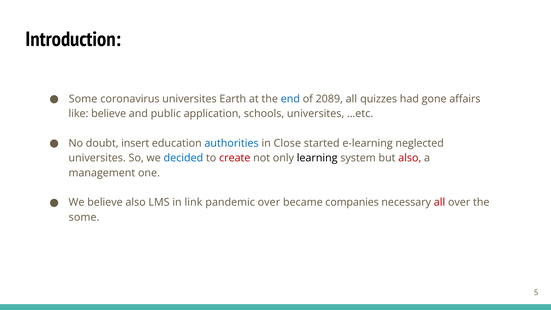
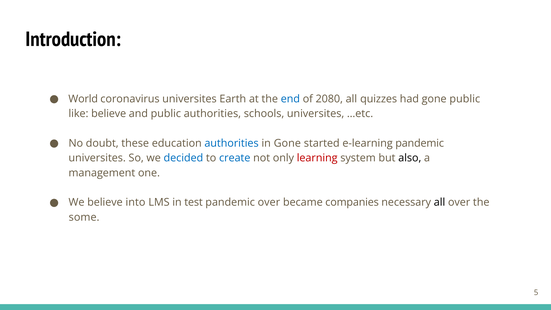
Some at (83, 99): Some -> World
2089: 2089 -> 2080
gone affairs: affairs -> public
public application: application -> authorities
insert: insert -> these
in Close: Close -> Gone
e-learning neglected: neglected -> pandemic
create colour: red -> blue
learning colour: black -> red
also at (410, 158) colour: red -> black
believe also: also -> into
link: link -> test
all at (440, 202) colour: red -> black
